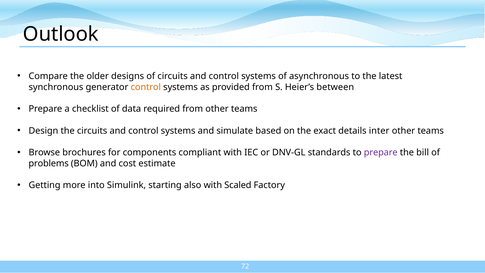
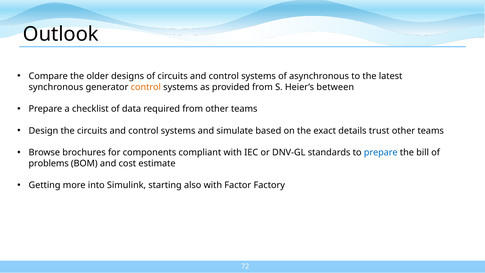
inter: inter -> trust
prepare at (381, 152) colour: purple -> blue
Scaled: Scaled -> Factor
